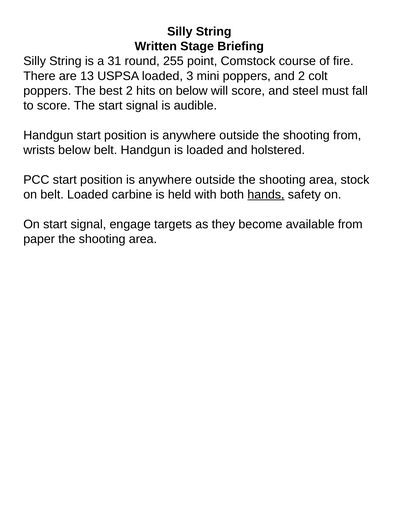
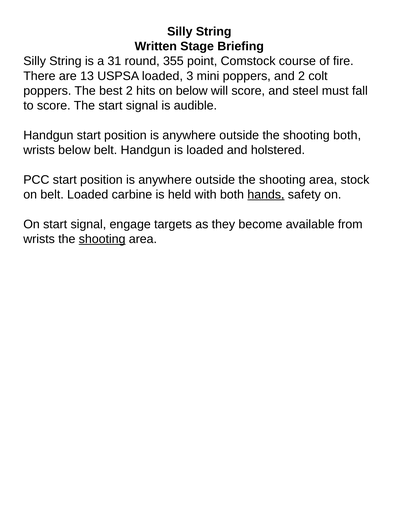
255: 255 -> 355
shooting from: from -> both
paper at (39, 239): paper -> wrists
shooting at (102, 239) underline: none -> present
